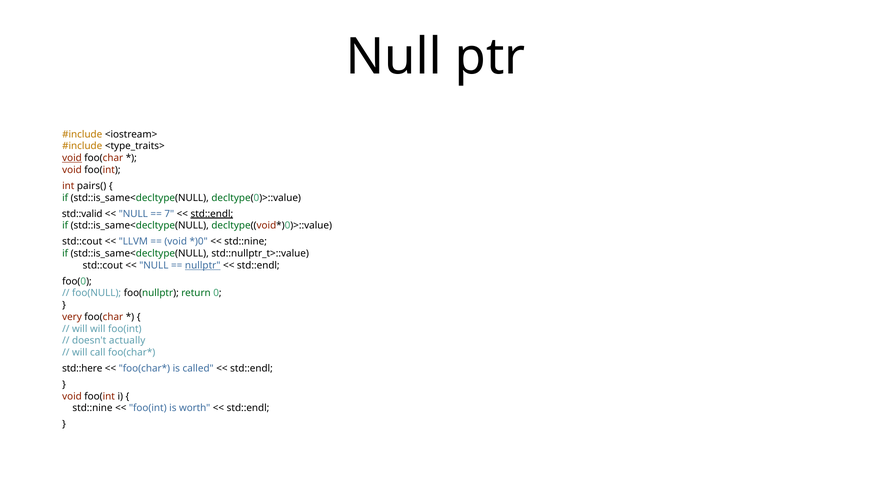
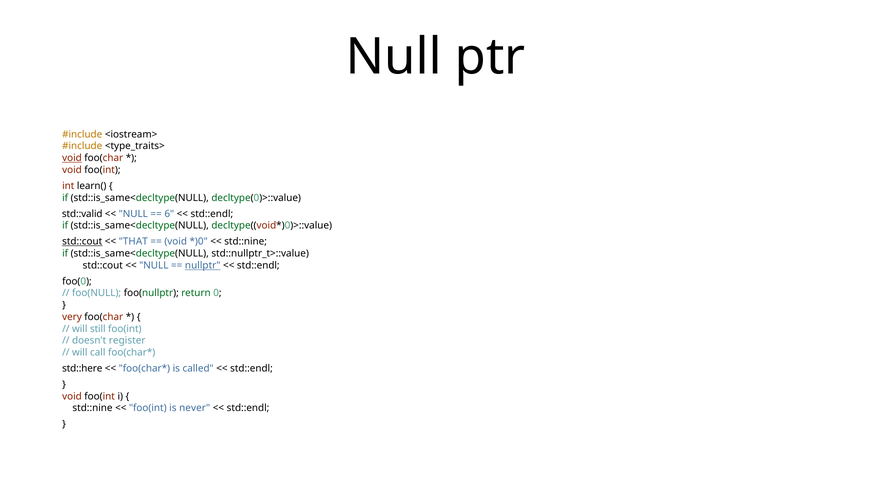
pairs(: pairs( -> learn(
7: 7 -> 6
std::endl at (212, 214) underline: present -> none
std::cout at (82, 242) underline: none -> present
LLVM: LLVM -> THAT
will will: will -> still
actually: actually -> register
worth: worth -> never
